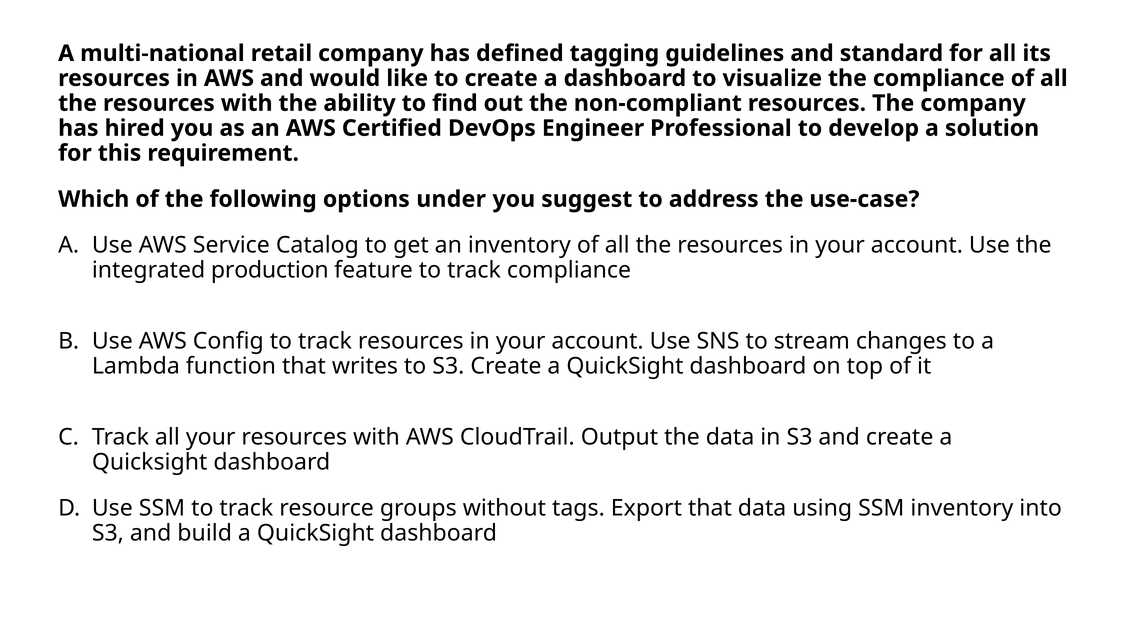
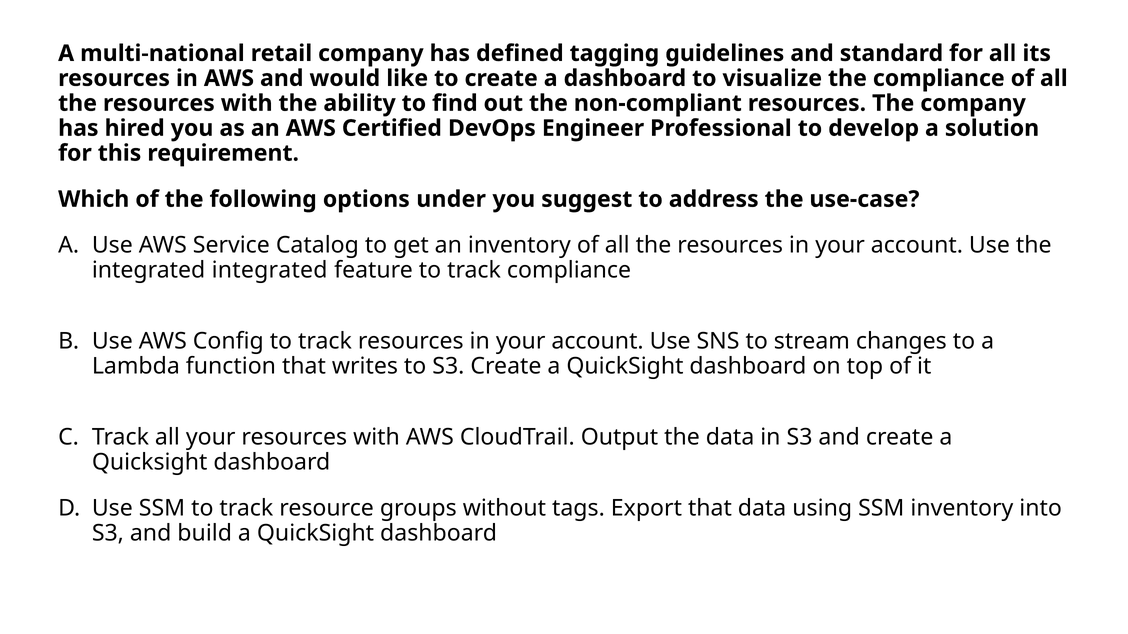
integrated production: production -> integrated
